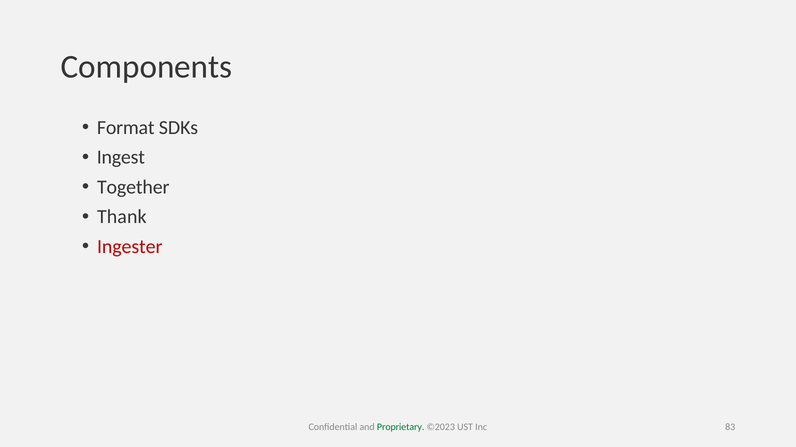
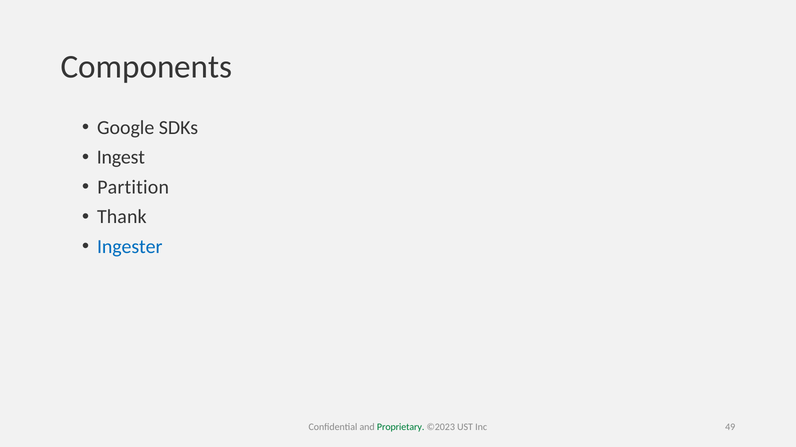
Format: Format -> Google
Together: Together -> Partition
Ingester colour: red -> blue
83: 83 -> 49
